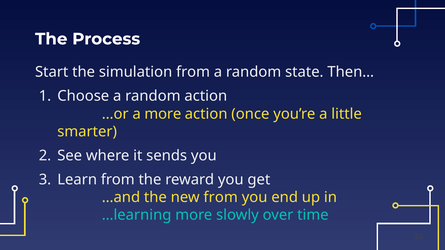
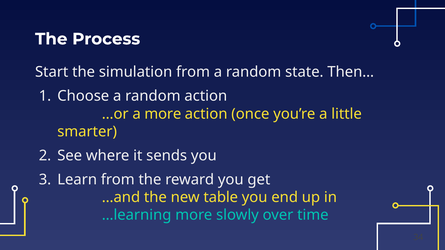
new from: from -> table
